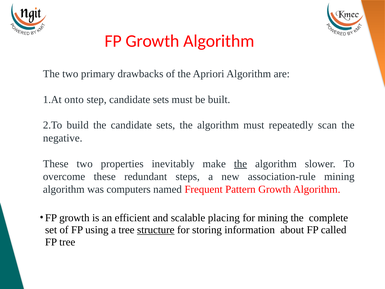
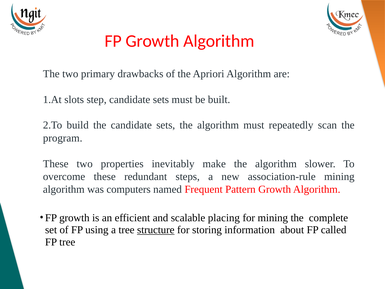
onto: onto -> slots
negative: negative -> program
the at (240, 164) underline: present -> none
